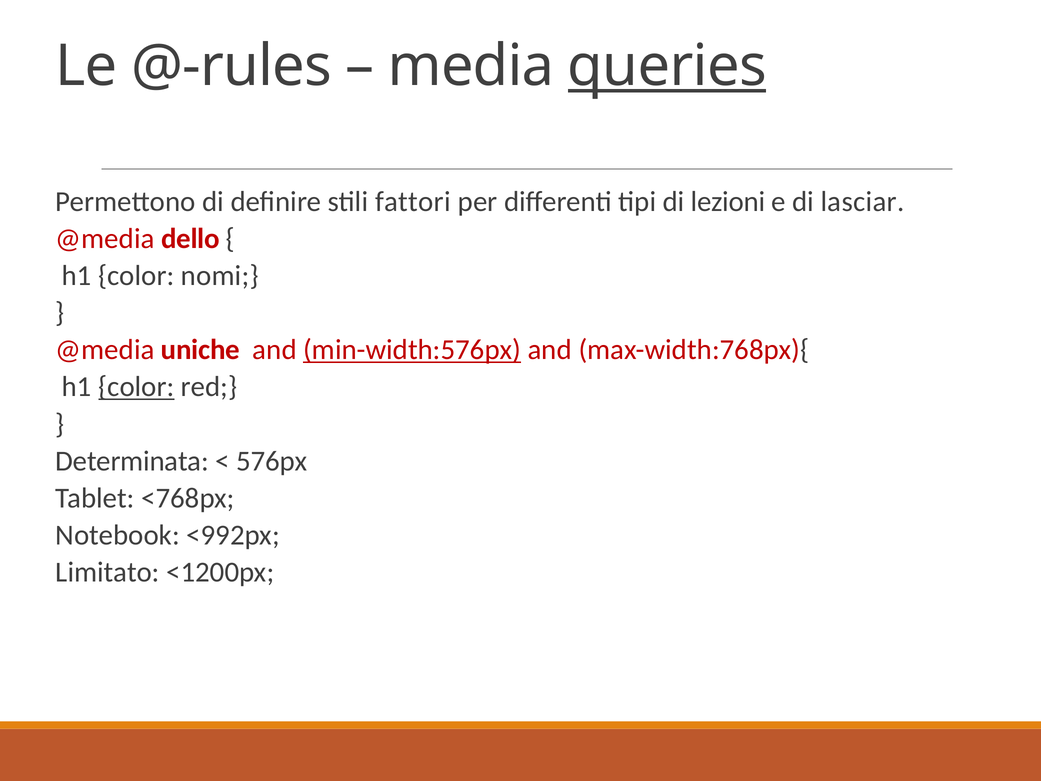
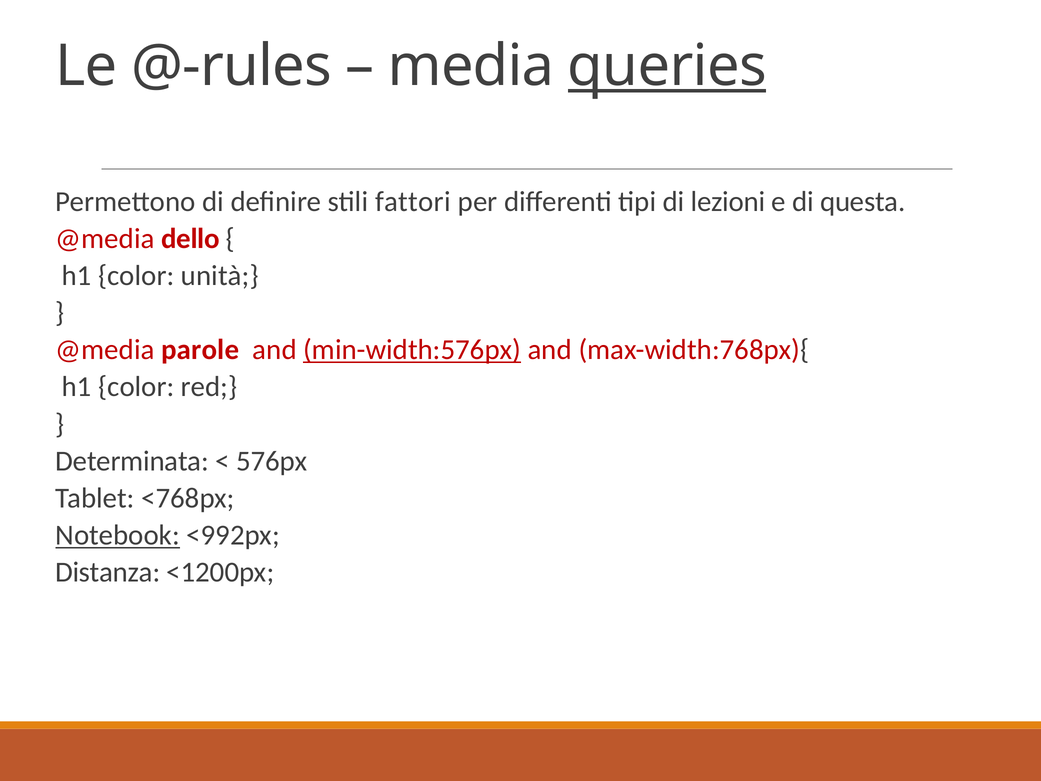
lasciar: lasciar -> questa
nomi: nomi -> unità
uniche: uniche -> parole
color at (136, 387) underline: present -> none
Notebook underline: none -> present
Limitato: Limitato -> Distanza
